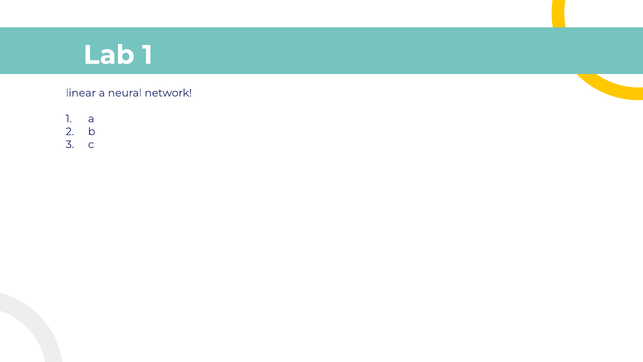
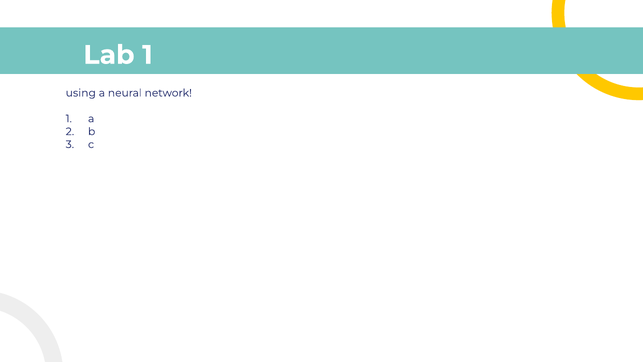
linear: linear -> using
